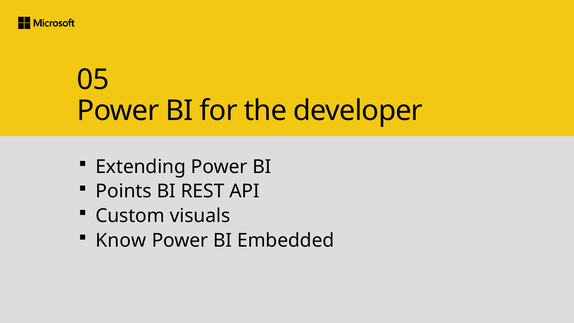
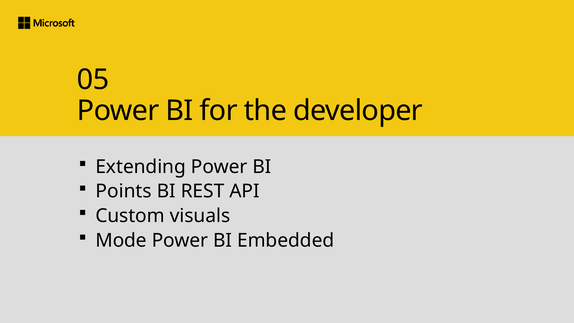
Know: Know -> Mode
